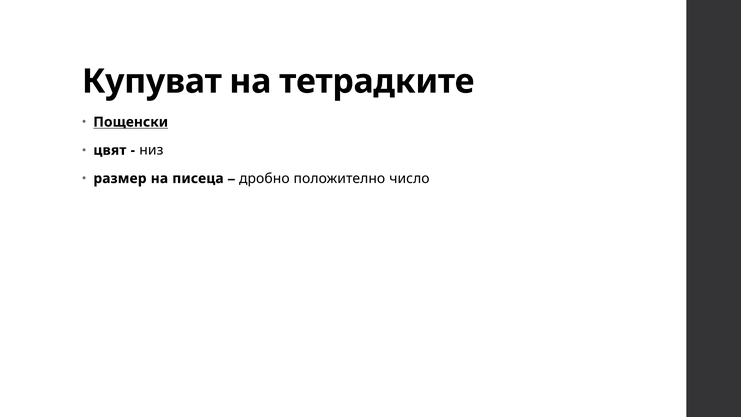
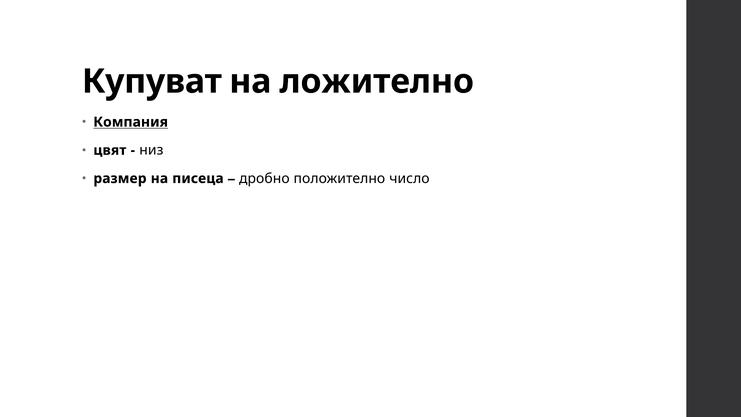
тетрадките: тетрадките -> ложително
Пощенски: Пощенски -> Компания
